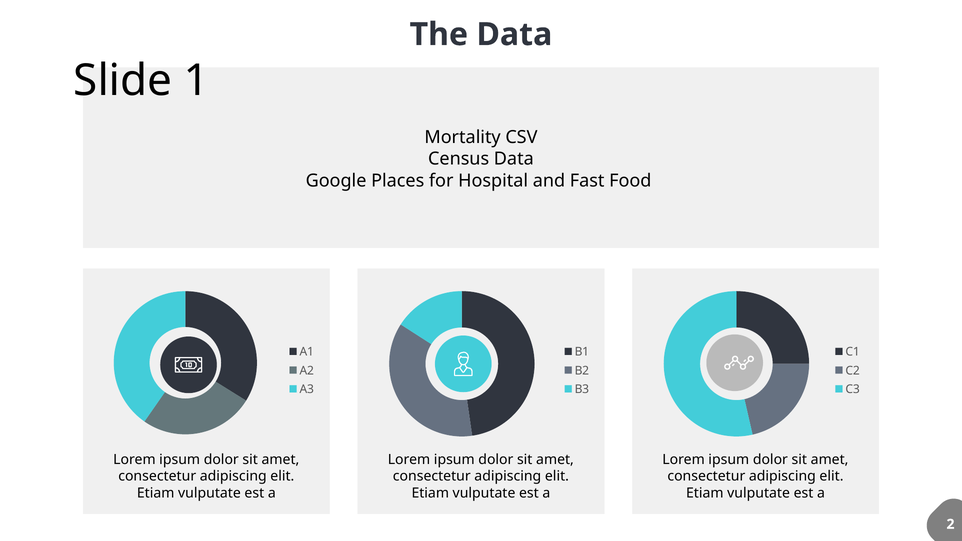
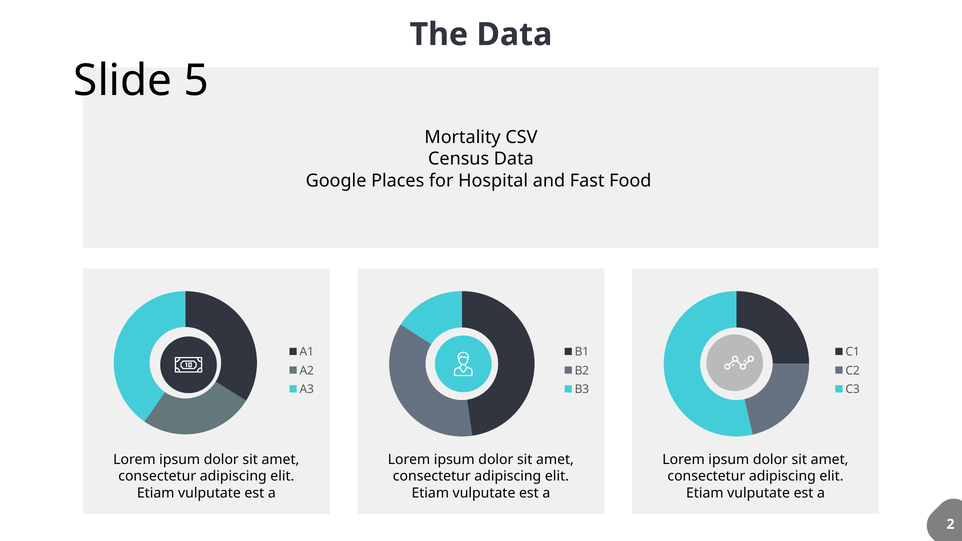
1: 1 -> 5
